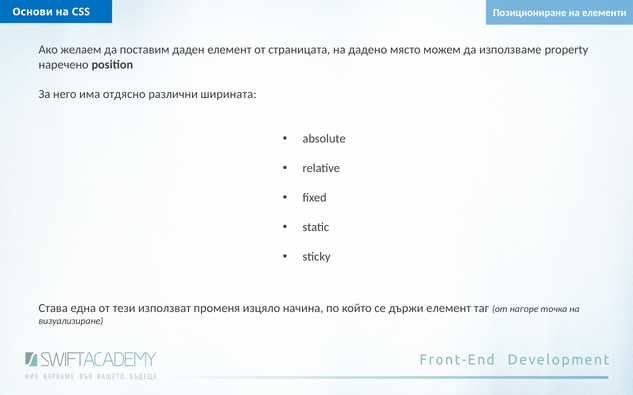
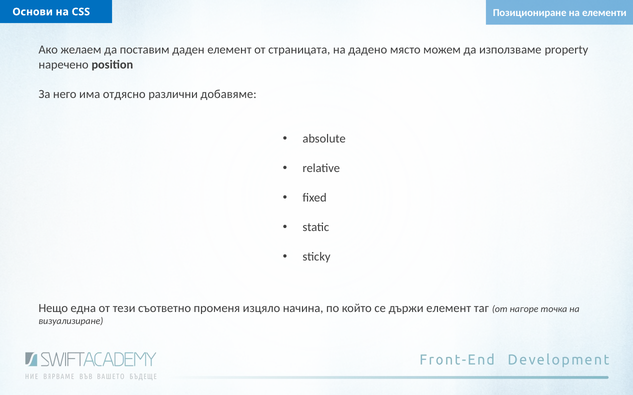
ширината: ширината -> добавяме
Става: Става -> Нещо
използват: използват -> съответно
